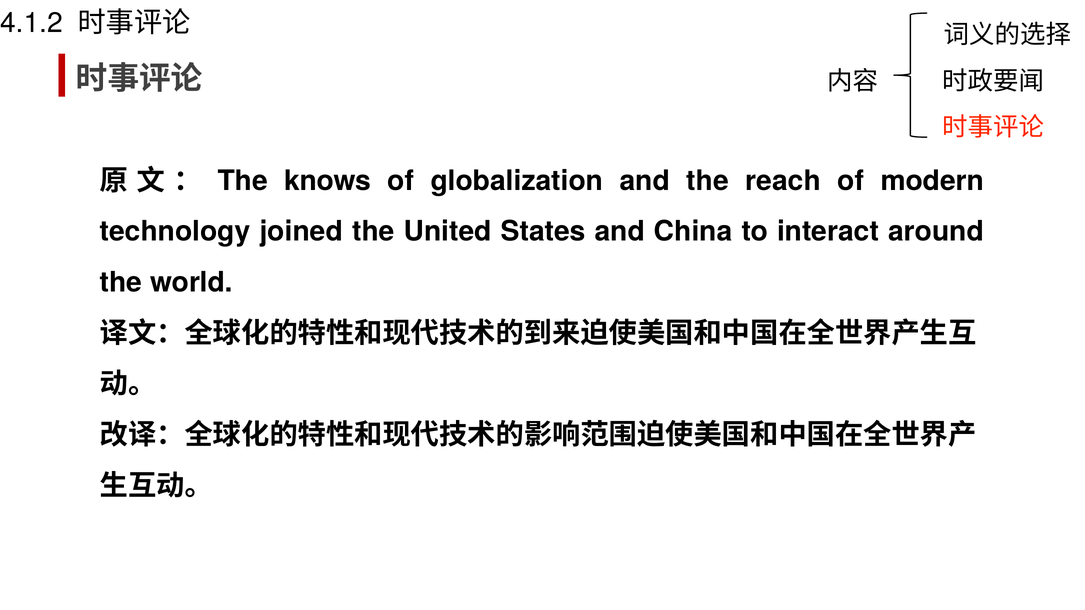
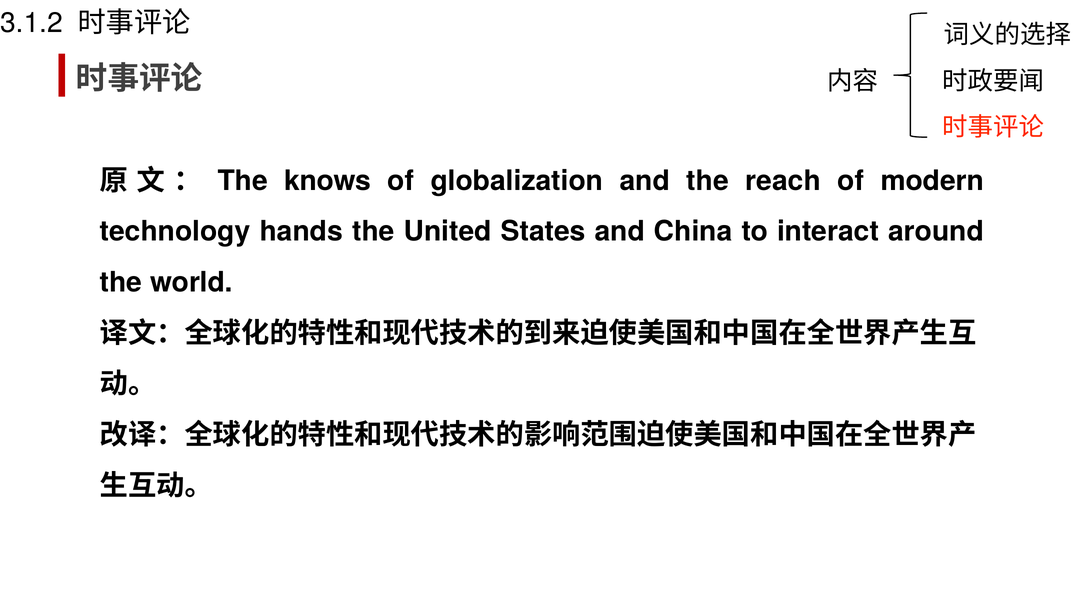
4.1.2: 4.1.2 -> 3.1.2
joined: joined -> hands
